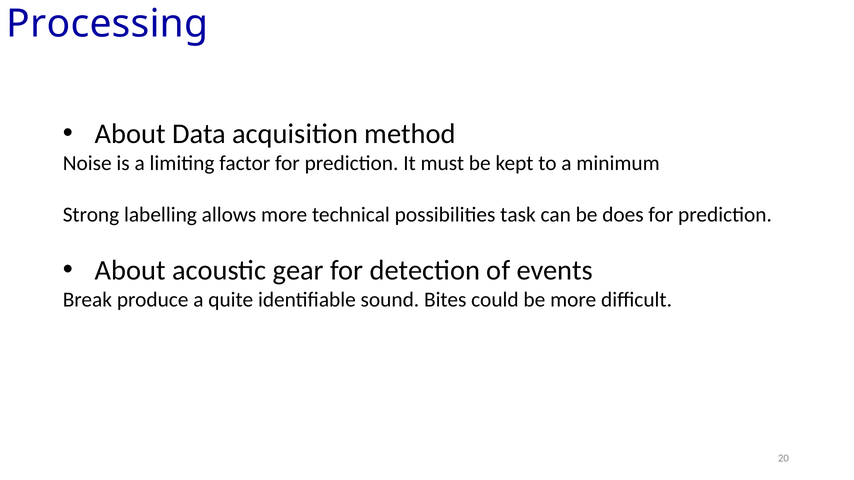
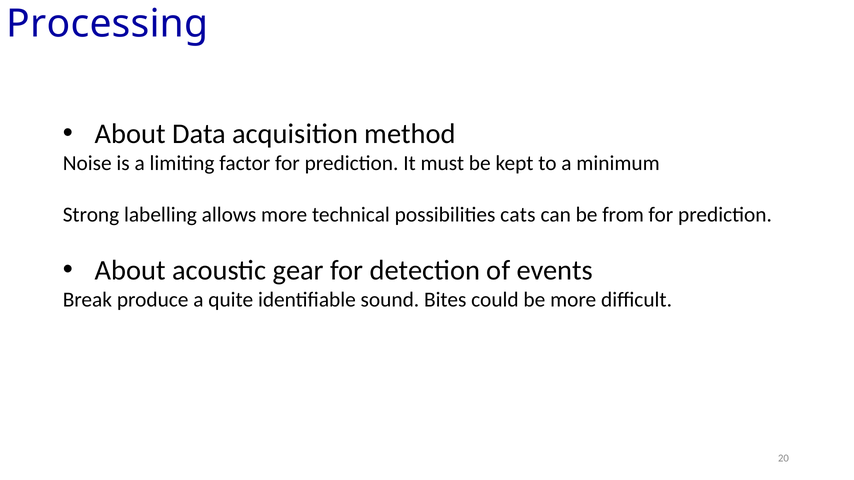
task: task -> cats
does: does -> from
